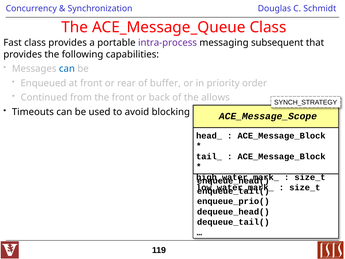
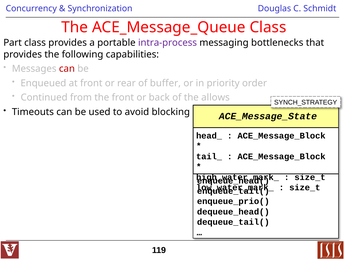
Fast: Fast -> Part
subsequent: subsequent -> bottlenecks
can at (67, 69) colour: blue -> red
ACE_Message_Scope: ACE_Message_Scope -> ACE_Message_State
